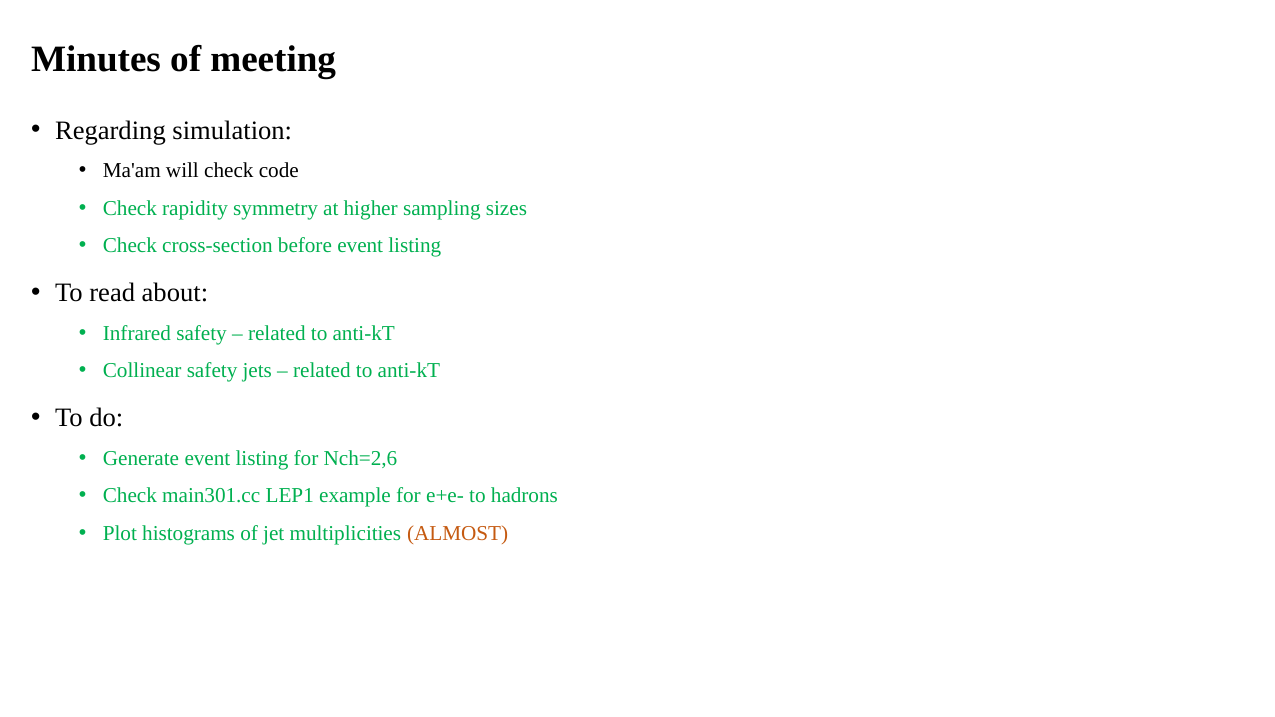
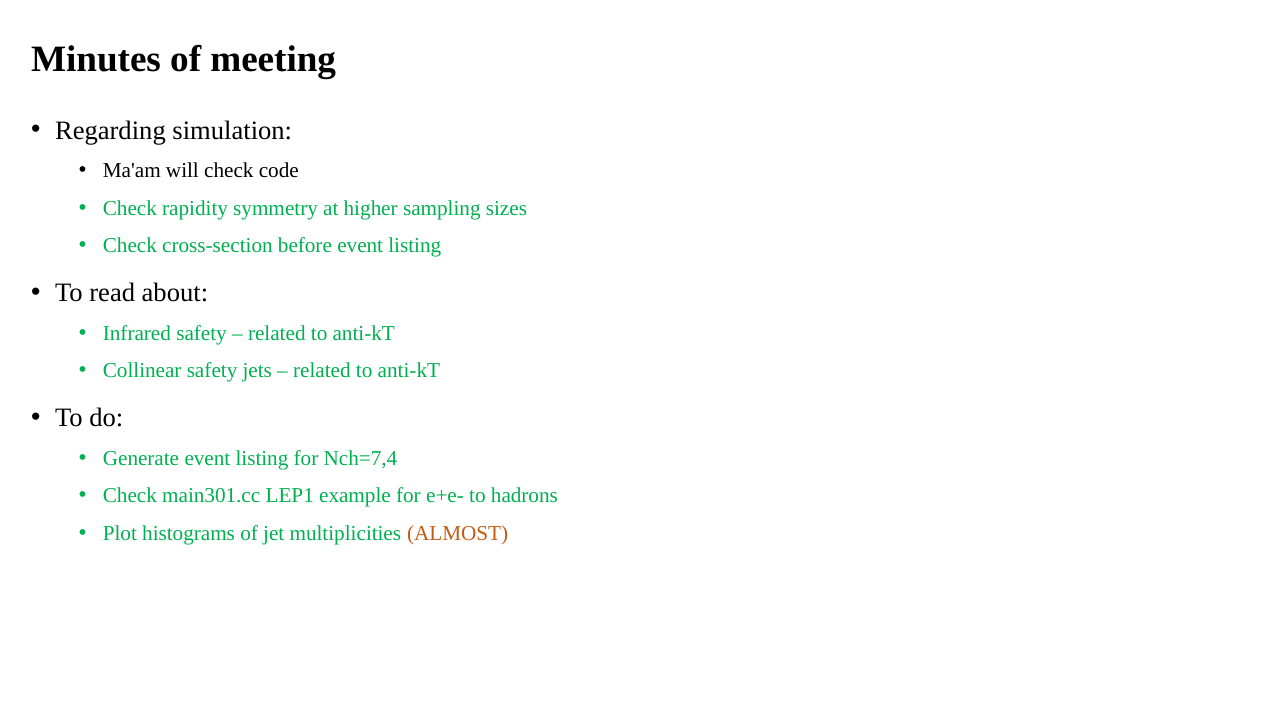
Nch=2,6: Nch=2,6 -> Nch=7,4
